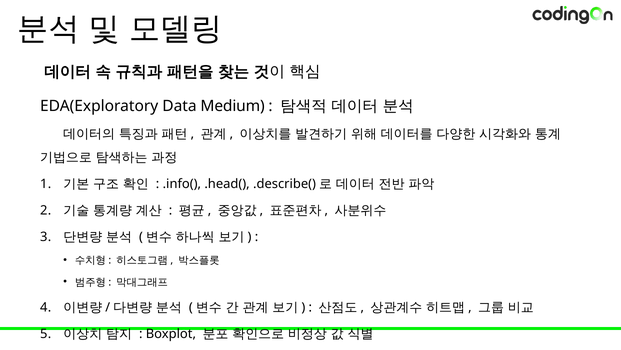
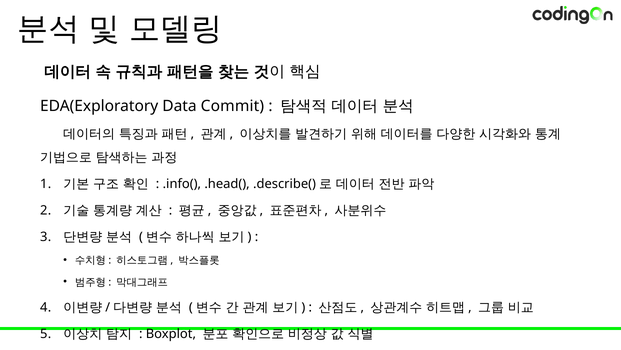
Medium: Medium -> Commit
